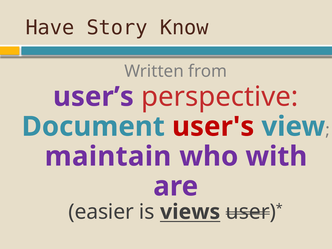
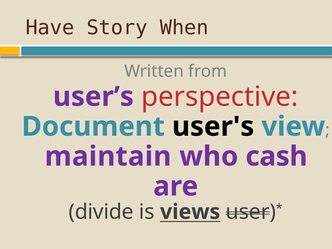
Know: Know -> When
user's colour: red -> black
with: with -> cash
easier: easier -> divide
